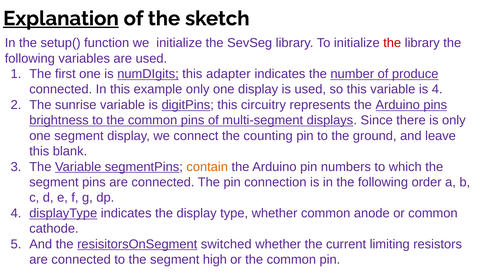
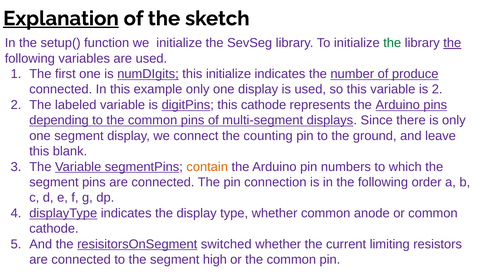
the at (392, 43) colour: red -> green
the at (452, 43) underline: none -> present
this adapter: adapter -> initialize
is 4: 4 -> 2
sunrise: sunrise -> labeled
this circuitry: circuitry -> cathode
brightness: brightness -> depending
